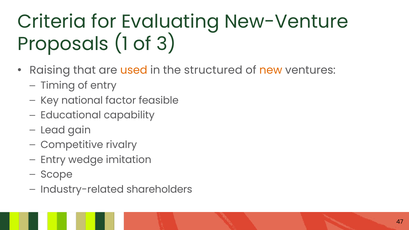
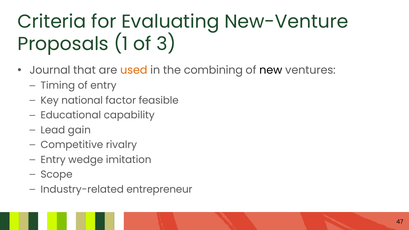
Raising: Raising -> Journal
structured: structured -> combining
new colour: orange -> black
shareholders: shareholders -> entrepreneur
